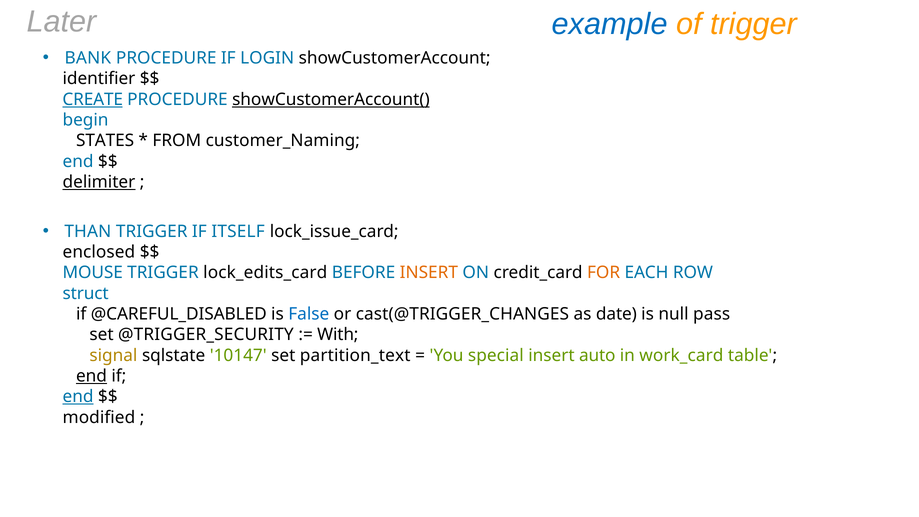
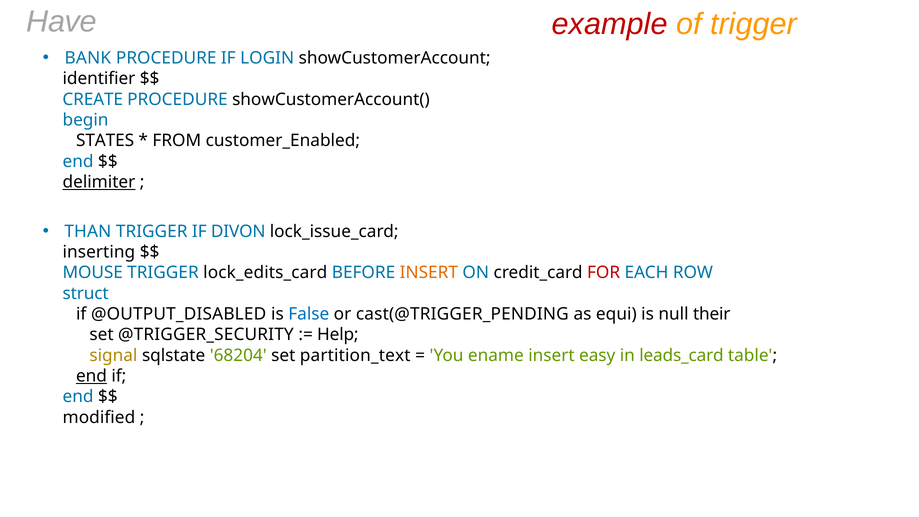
Later: Later -> Have
example colour: blue -> red
CREATE underline: present -> none
showCustomerAccount( underline: present -> none
customer_Naming: customer_Naming -> customer_Enabled
ITSELF: ITSELF -> DIVON
enclosed: enclosed -> inserting
FOR colour: orange -> red
@CAREFUL_DISABLED: @CAREFUL_DISABLED -> @OUTPUT_DISABLED
cast(@TRIGGER_CHANGES: cast(@TRIGGER_CHANGES -> cast(@TRIGGER_PENDING
date: date -> equi
pass: pass -> their
With: With -> Help
10147: 10147 -> 68204
special: special -> ename
auto: auto -> easy
work_card: work_card -> leads_card
end at (78, 397) underline: present -> none
